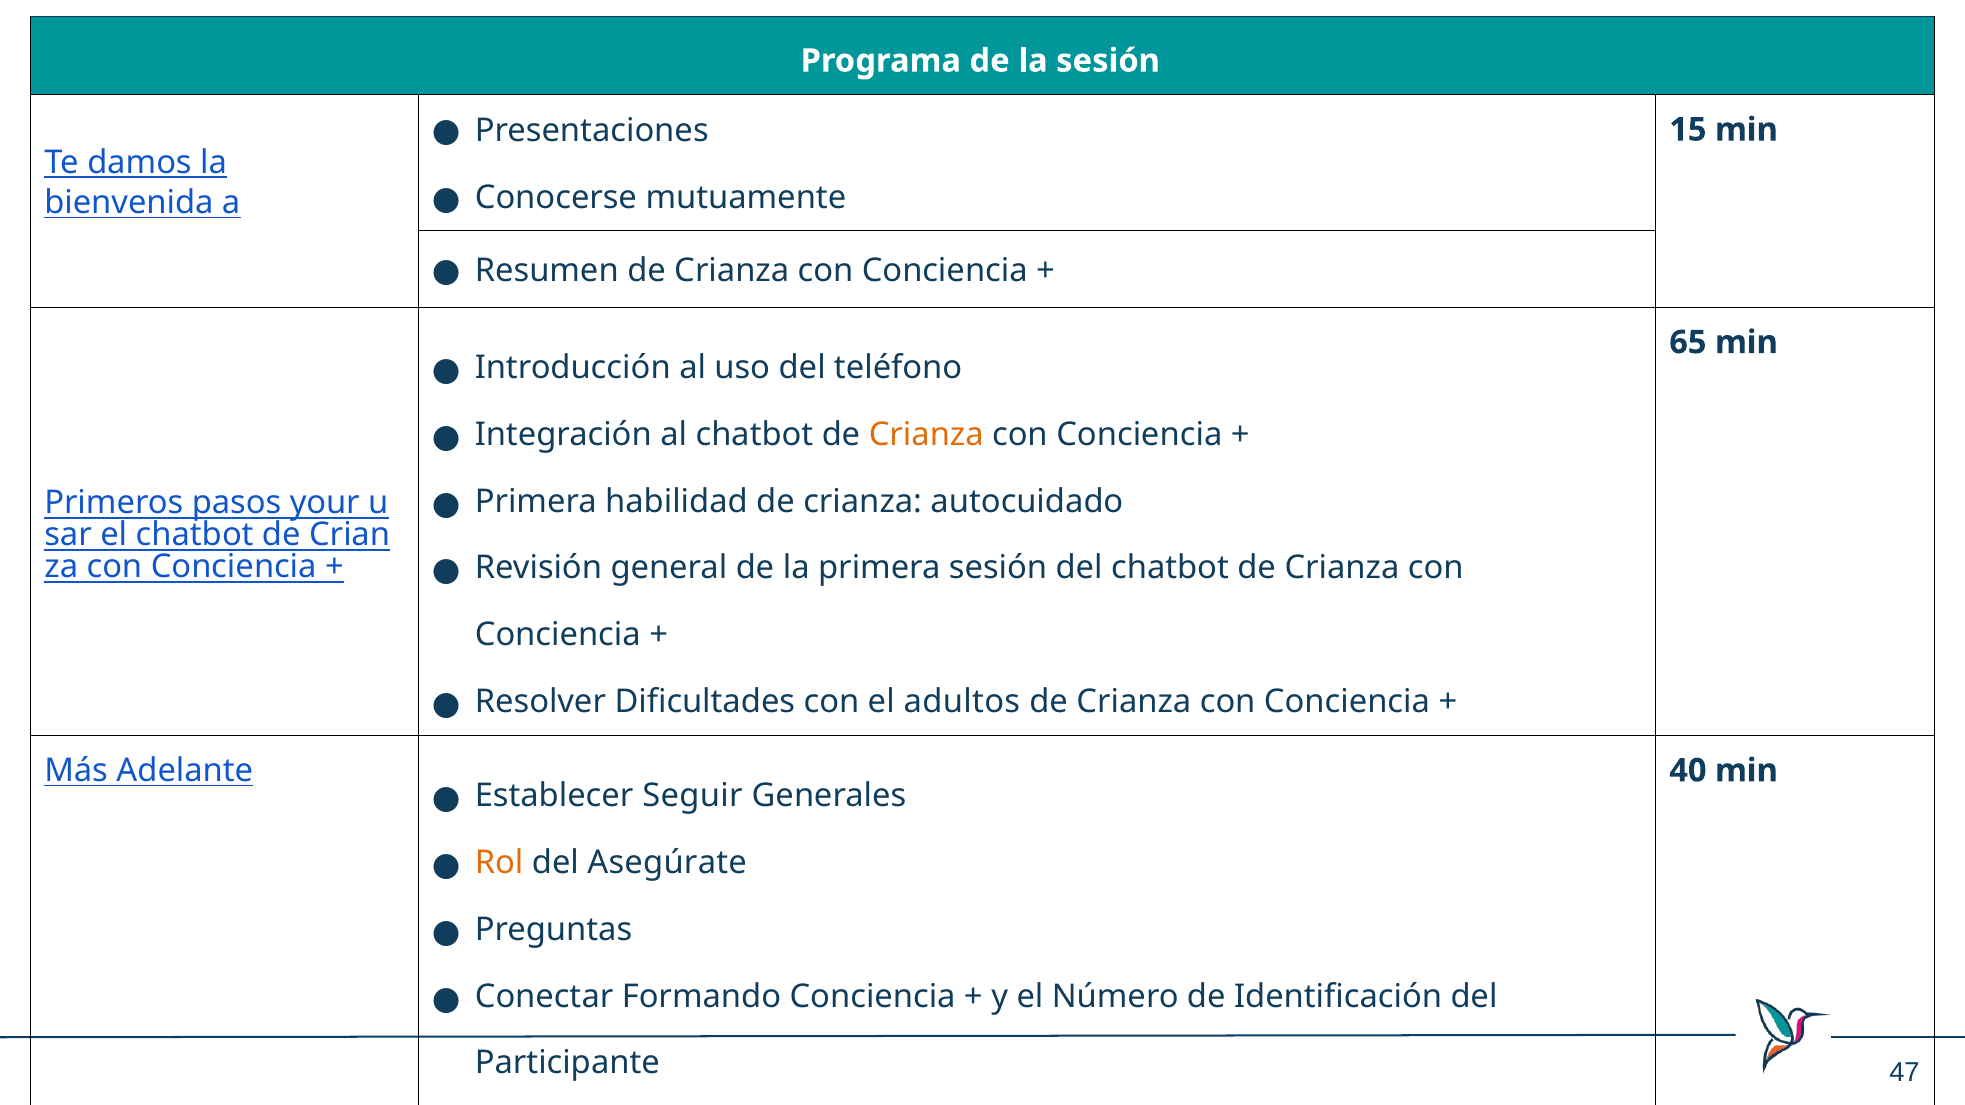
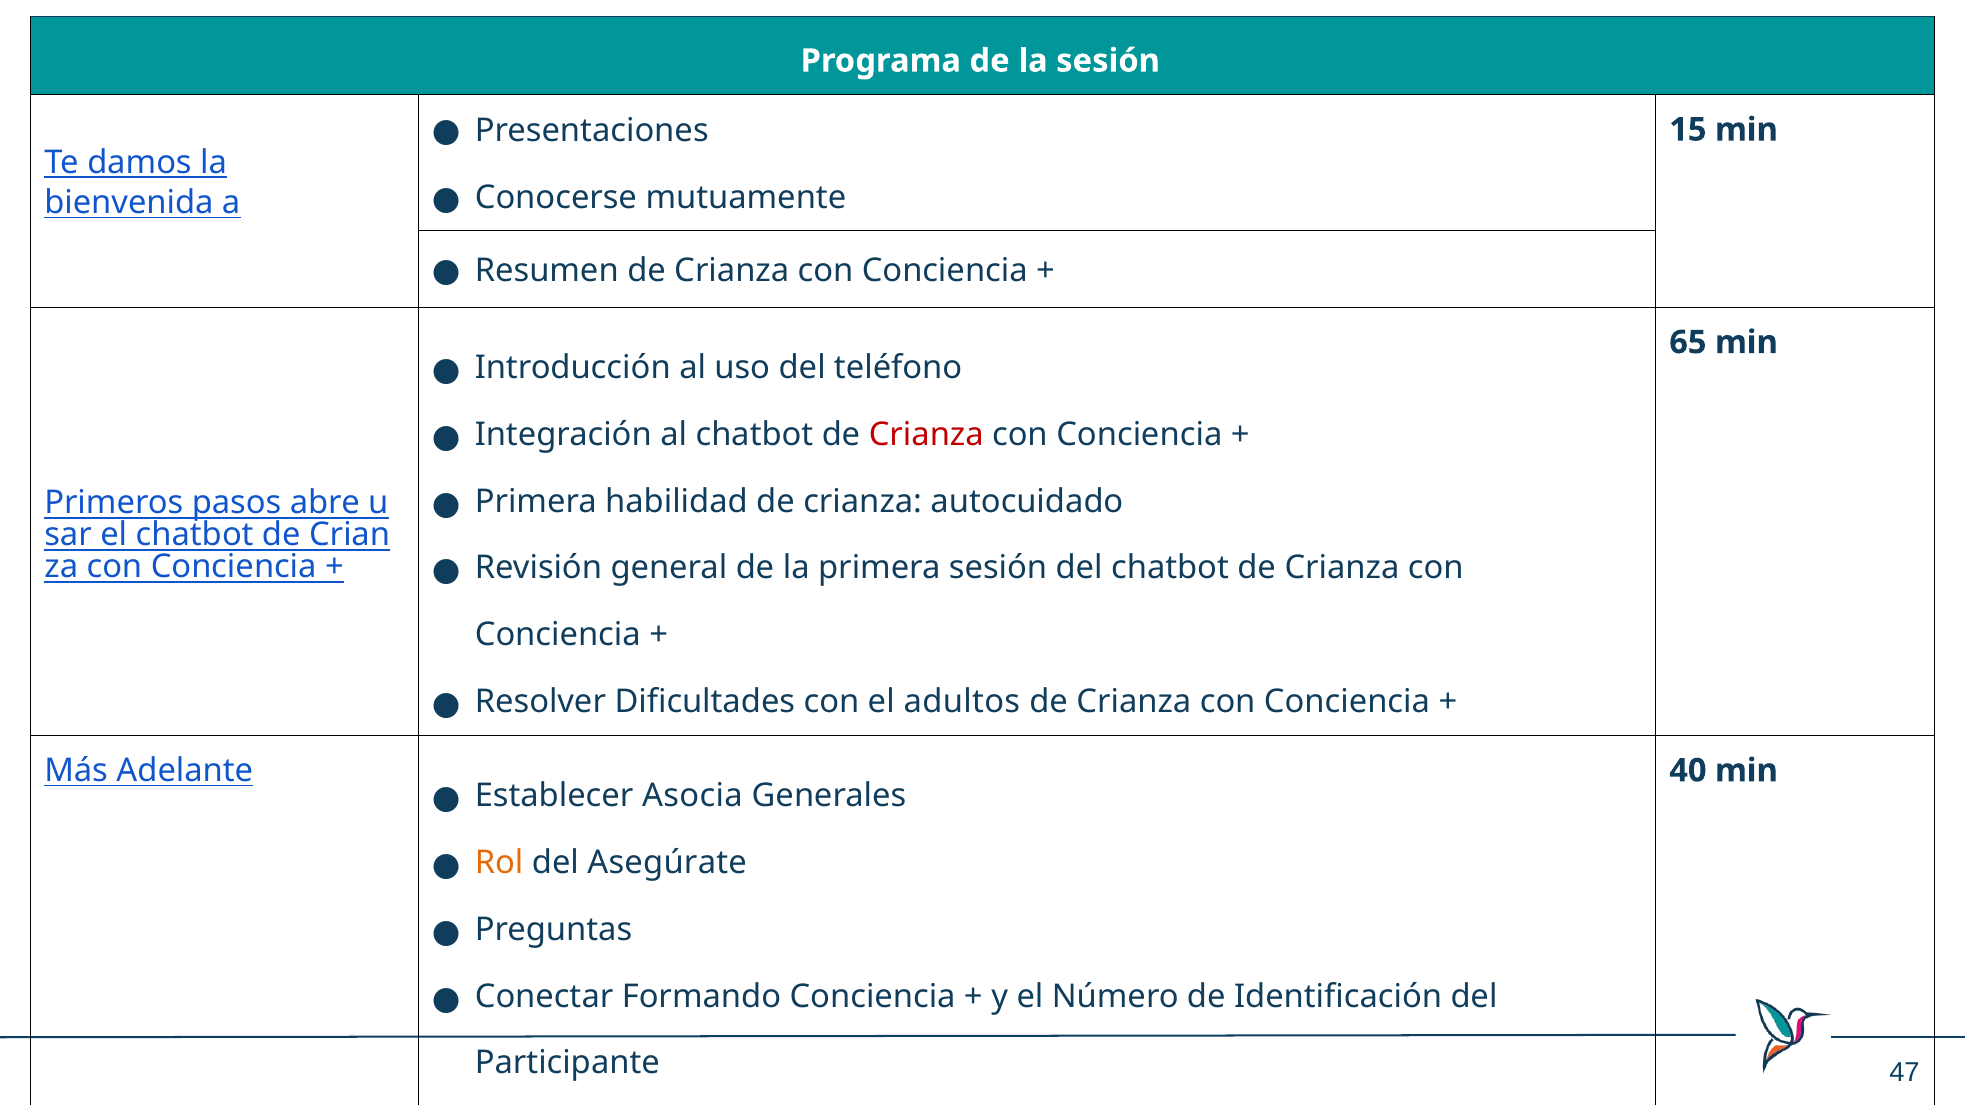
Crianza at (926, 435) colour: orange -> red
your: your -> abre
Seguir: Seguir -> Asocia
